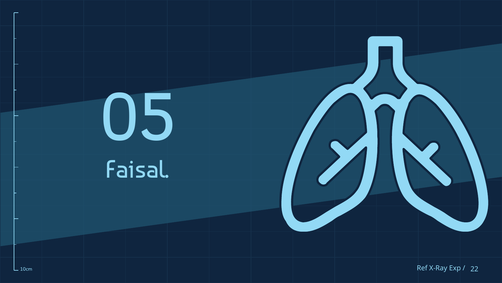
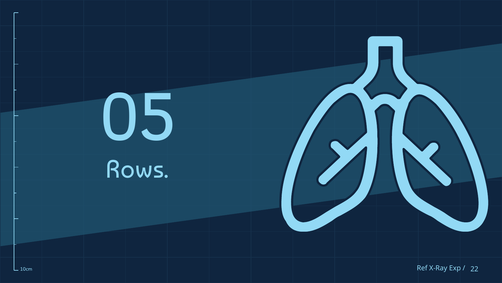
Faisal: Faisal -> Rows
